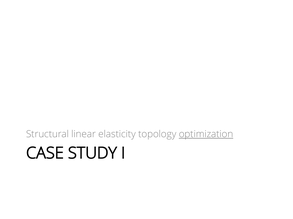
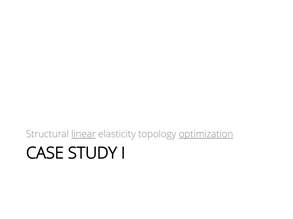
linear underline: none -> present
